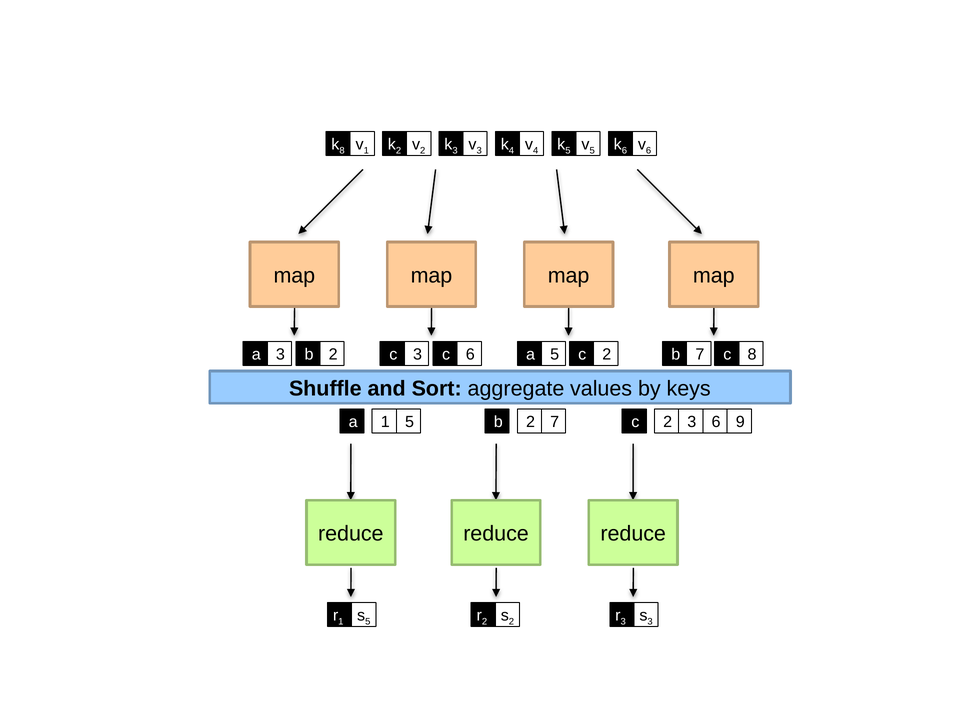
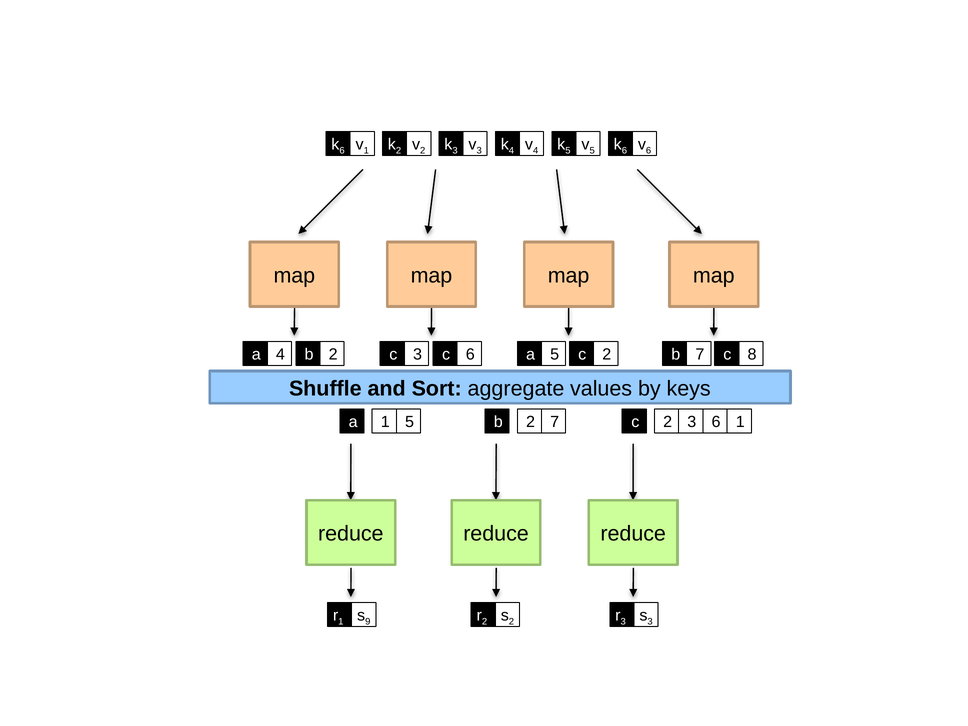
8 at (342, 151): 8 -> 6
a 3: 3 -> 4
6 9: 9 -> 1
5 at (368, 622): 5 -> 9
